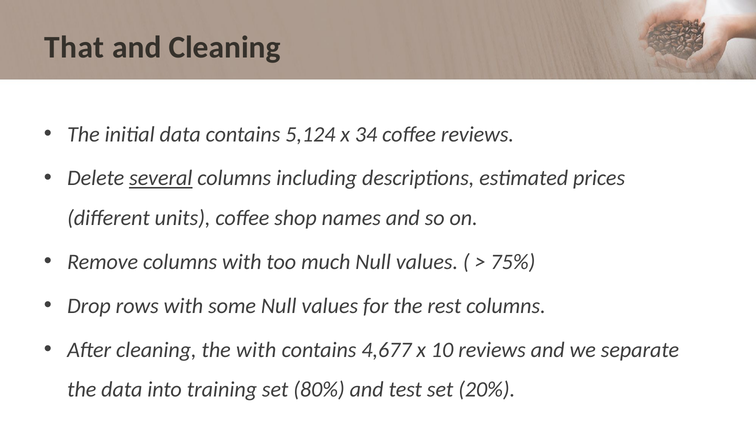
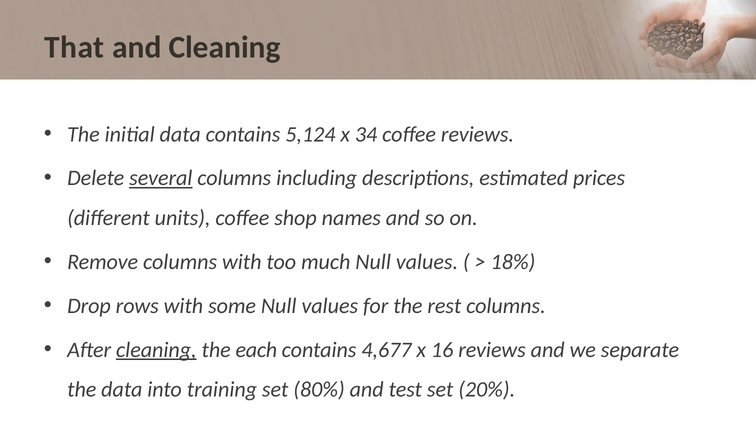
75%: 75% -> 18%
cleaning at (156, 350) underline: none -> present
the with: with -> each
10: 10 -> 16
